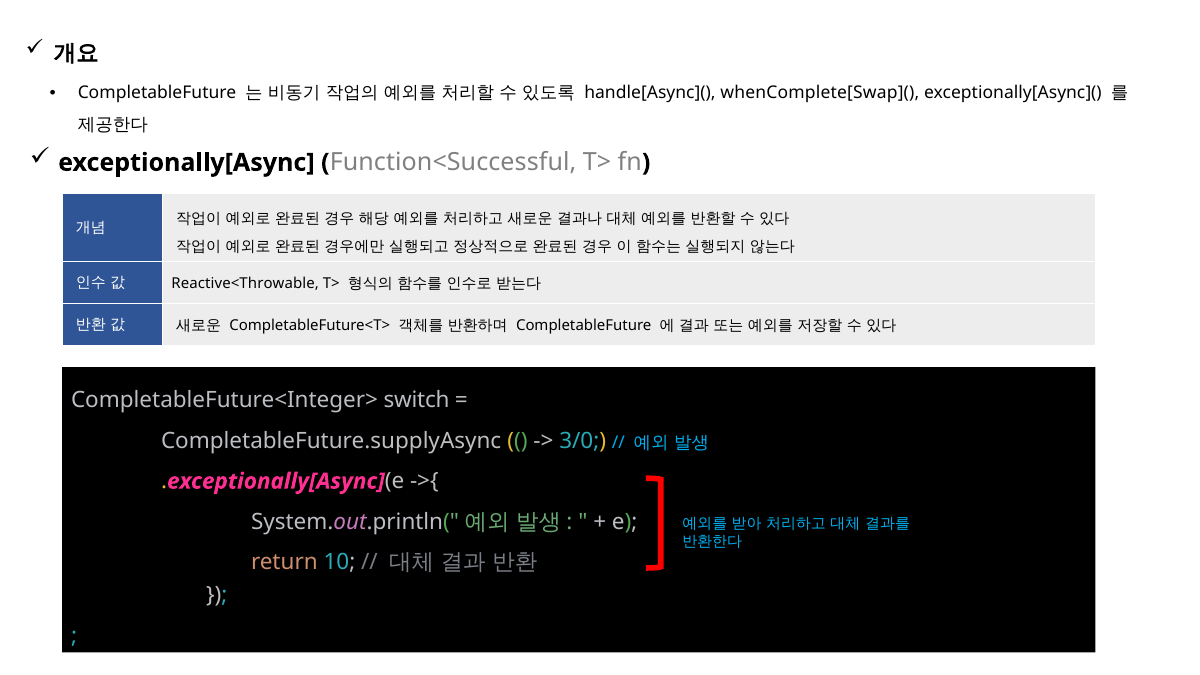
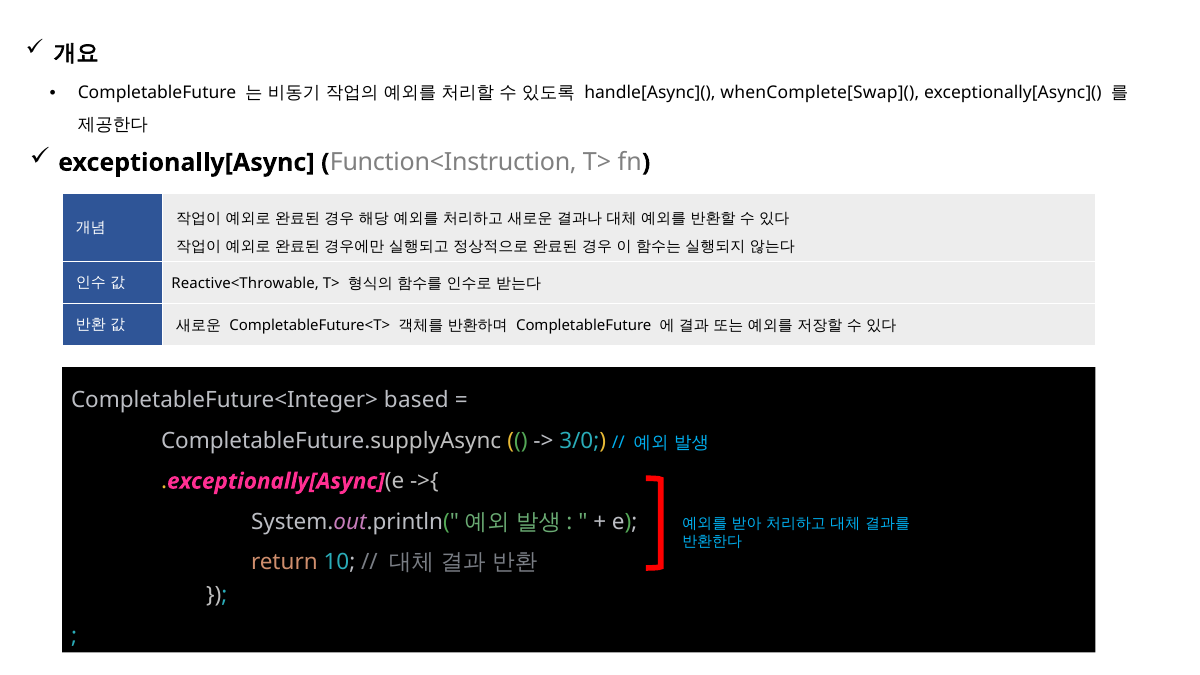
Function<Successful: Function<Successful -> Function<Instruction
switch: switch -> based
